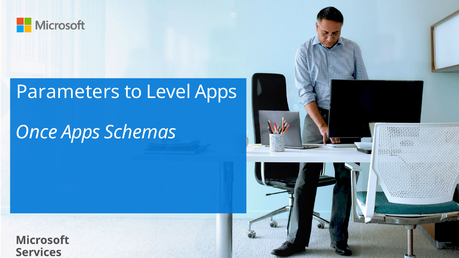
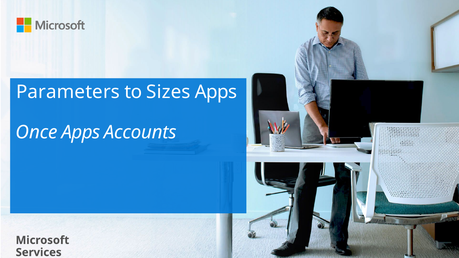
Level: Level -> Sizes
Schemas: Schemas -> Accounts
